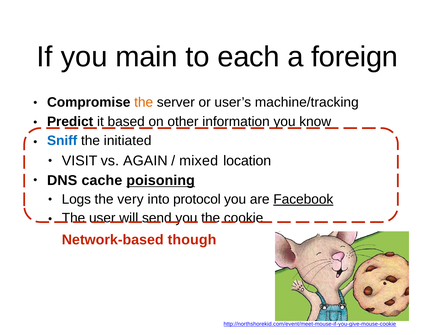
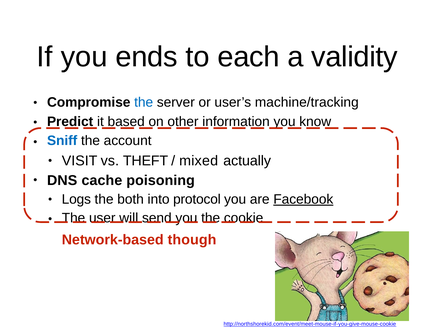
main: main -> ends
foreign: foreign -> validity
the at (144, 102) colour: orange -> blue
initiated: initiated -> account
AGAIN: AGAIN -> THEFT
location: location -> actually
poisoning underline: present -> none
very: very -> both
